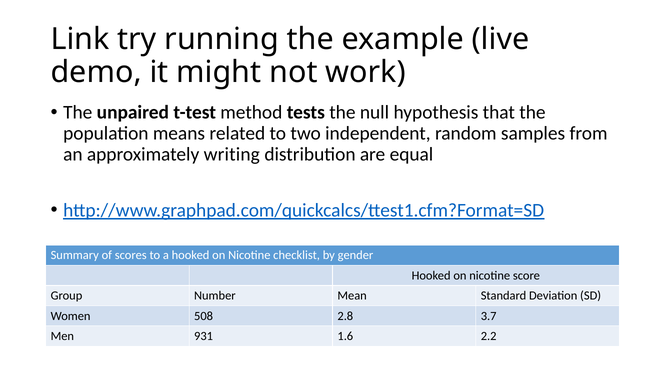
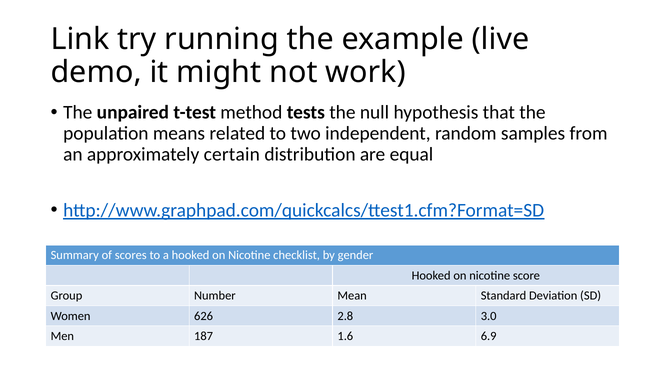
writing: writing -> certain
508: 508 -> 626
3.7: 3.7 -> 3.0
931: 931 -> 187
2.2: 2.2 -> 6.9
